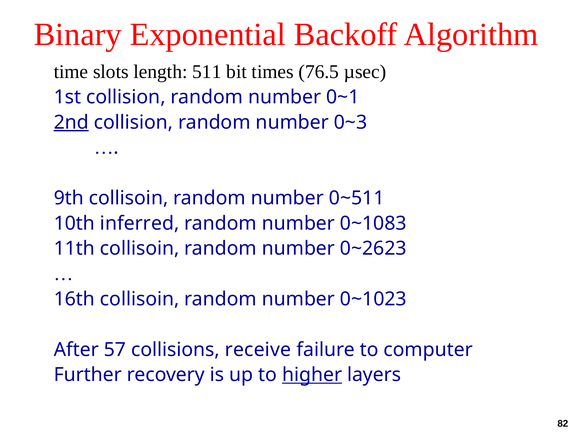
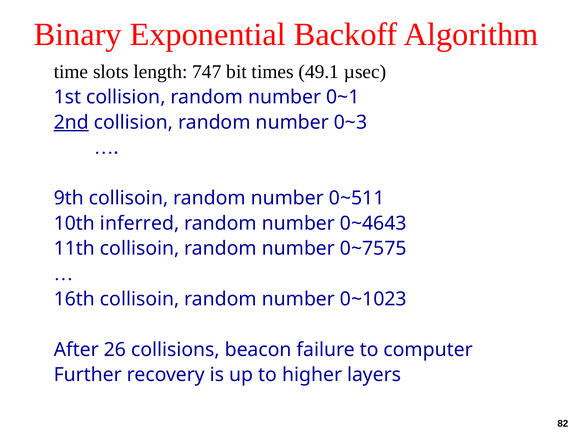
511: 511 -> 747
76.5: 76.5 -> 49.1
0~1083: 0~1083 -> 0~4643
0~2623: 0~2623 -> 0~7575
57: 57 -> 26
receive: receive -> beacon
higher underline: present -> none
